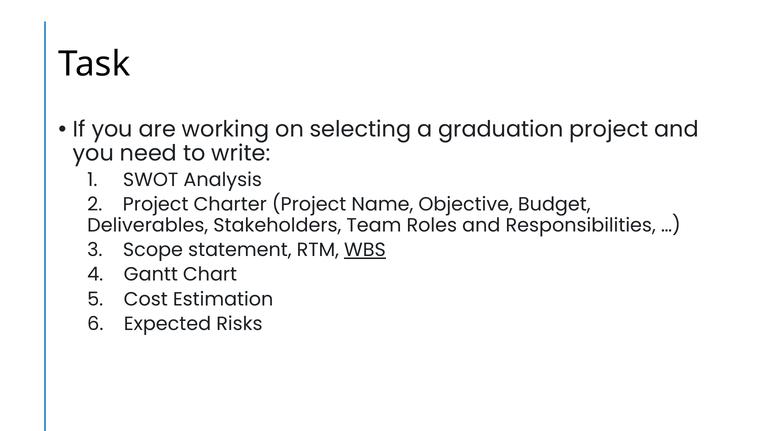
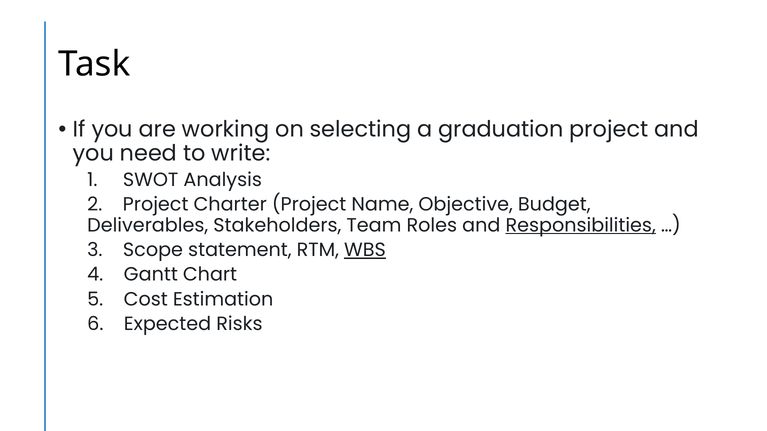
Responsibilities underline: none -> present
